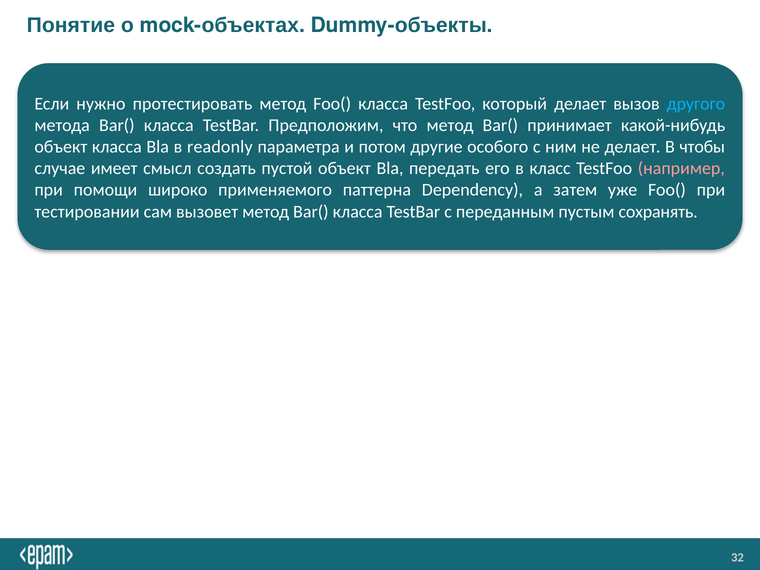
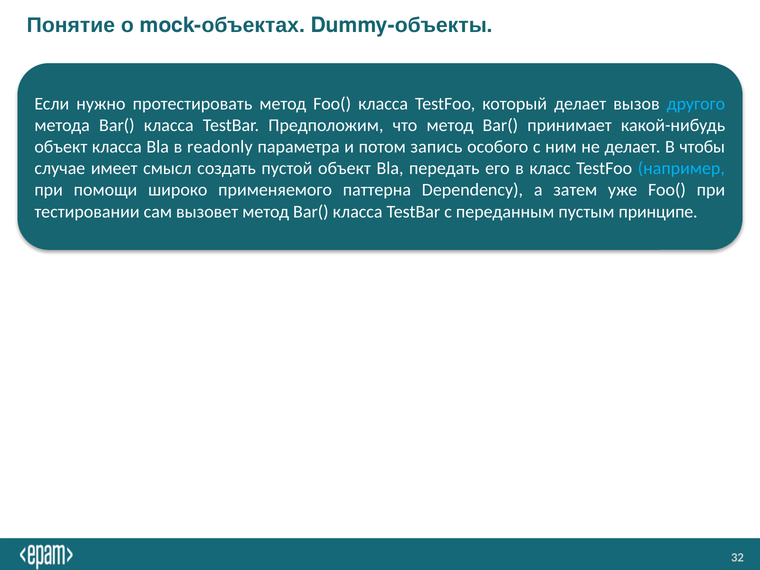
другие: другие -> запись
например colour: pink -> light blue
сохранять: сохранять -> принципе
